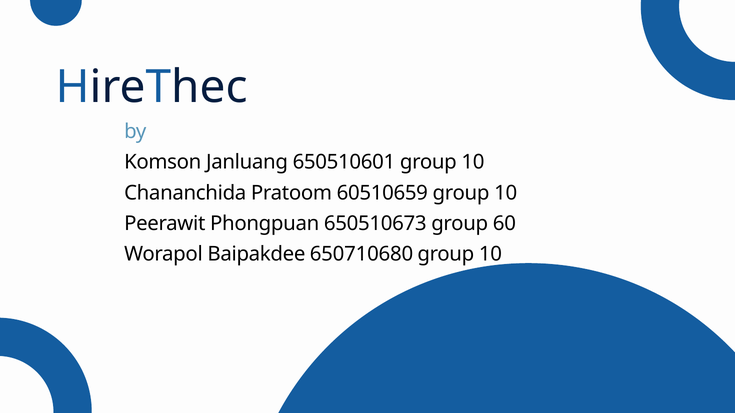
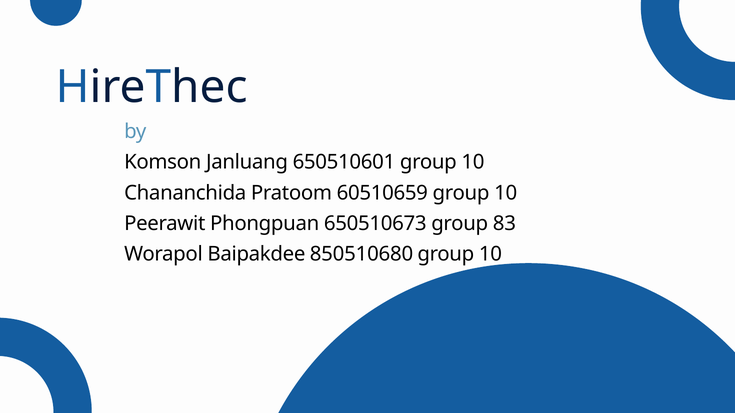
60: 60 -> 83
650710680: 650710680 -> 850510680
